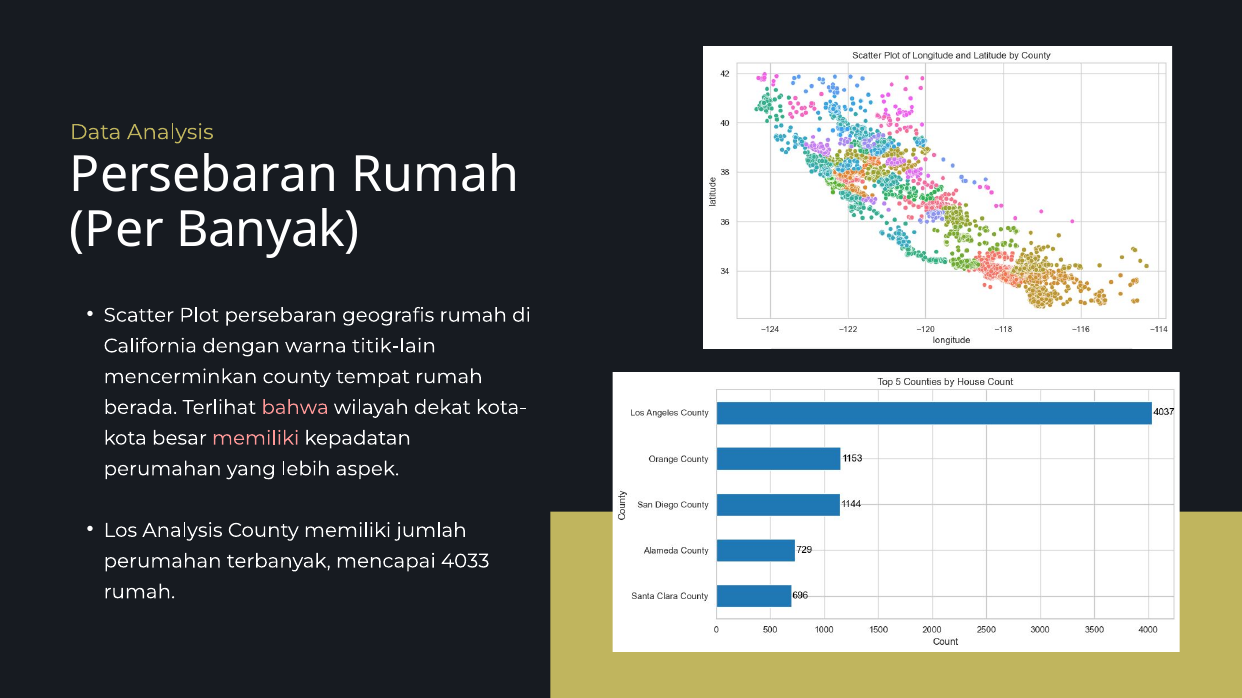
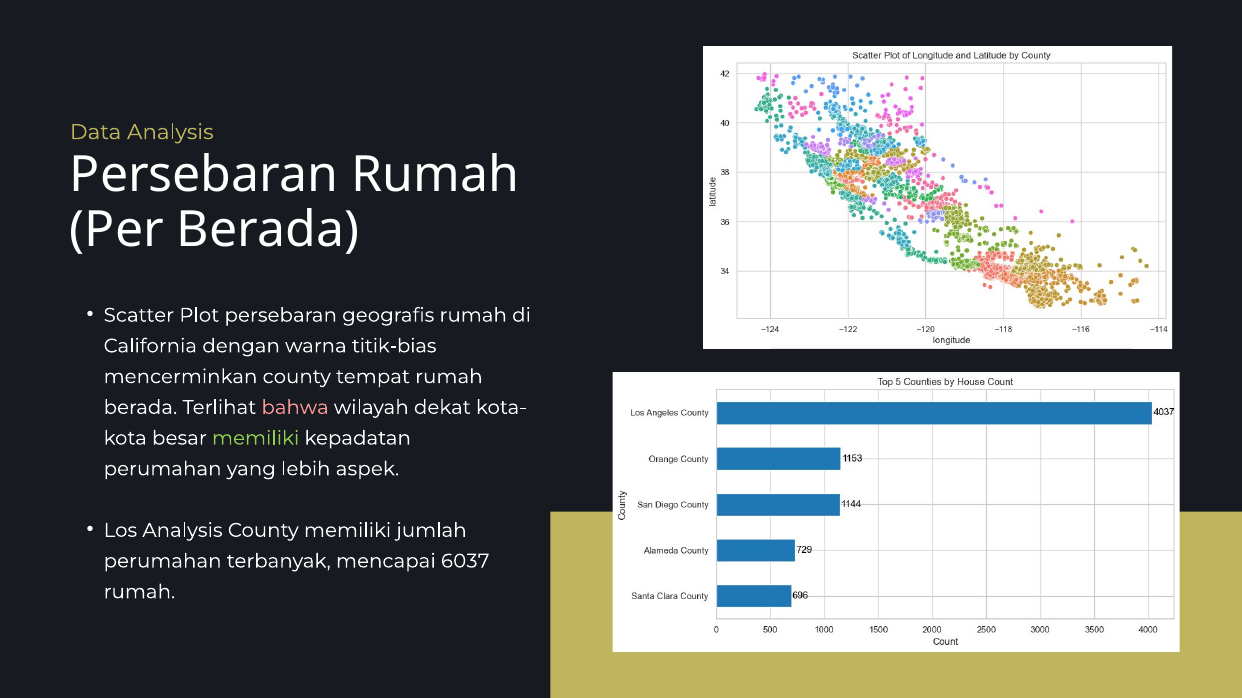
Per Banyak: Banyak -> Berada
titik-lain: titik-lain -> titik-bias
memiliki at (256, 438) colour: pink -> light green
4033: 4033 -> 6037
